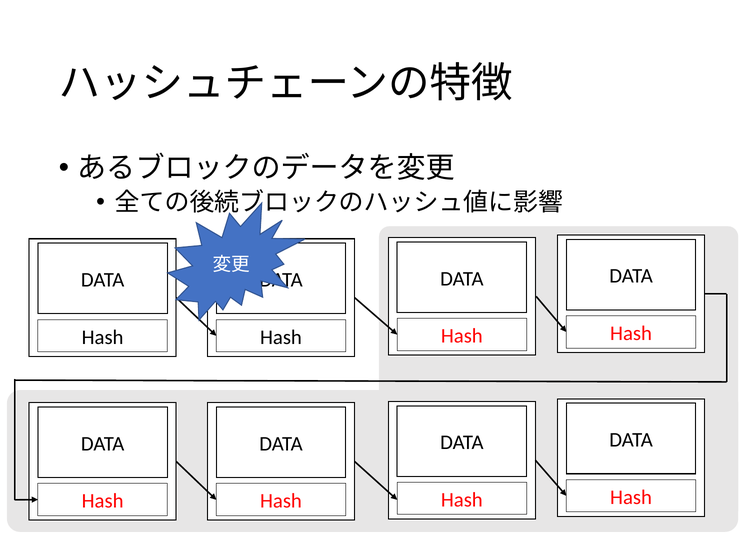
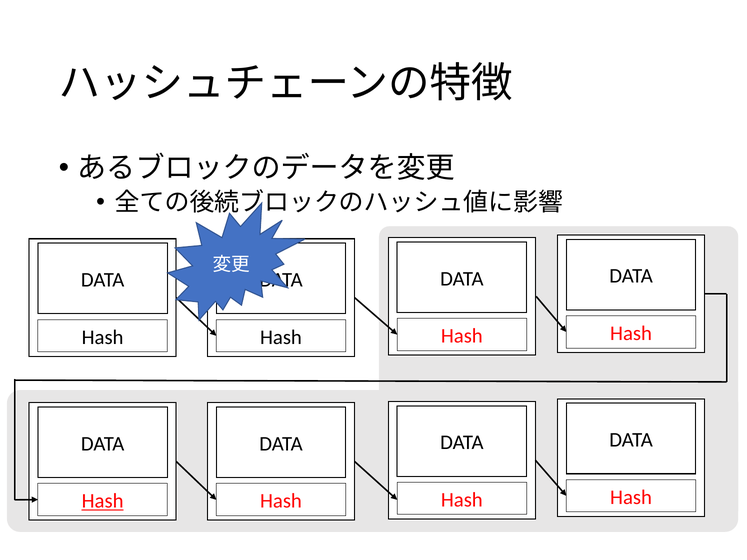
Hash at (103, 501) underline: none -> present
